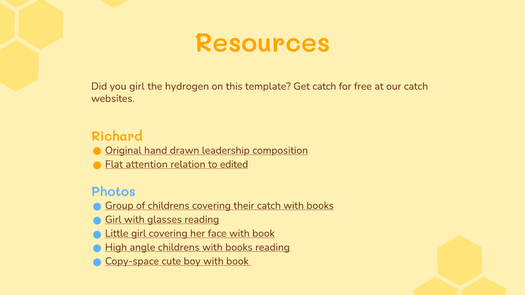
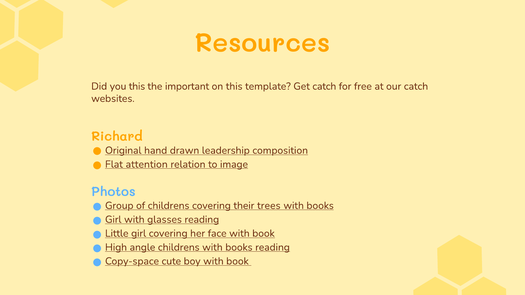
you girl: girl -> this
hydrogen: hydrogen -> important
edited: edited -> image
their catch: catch -> trees
